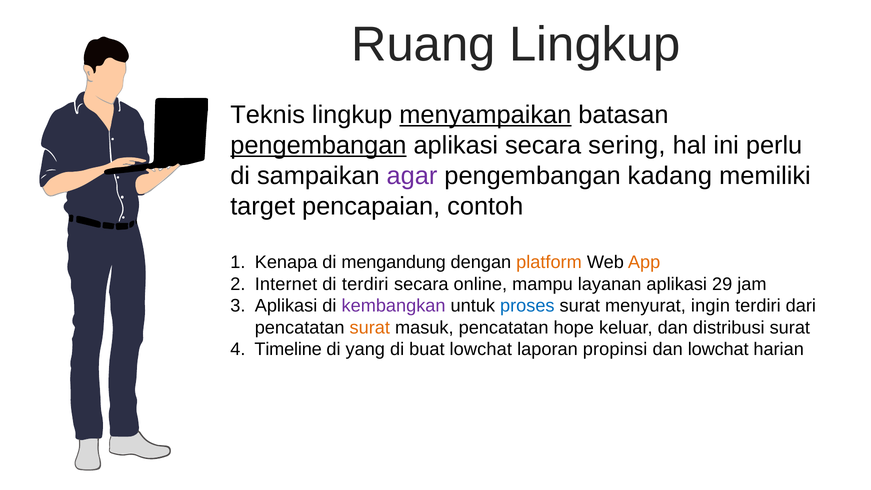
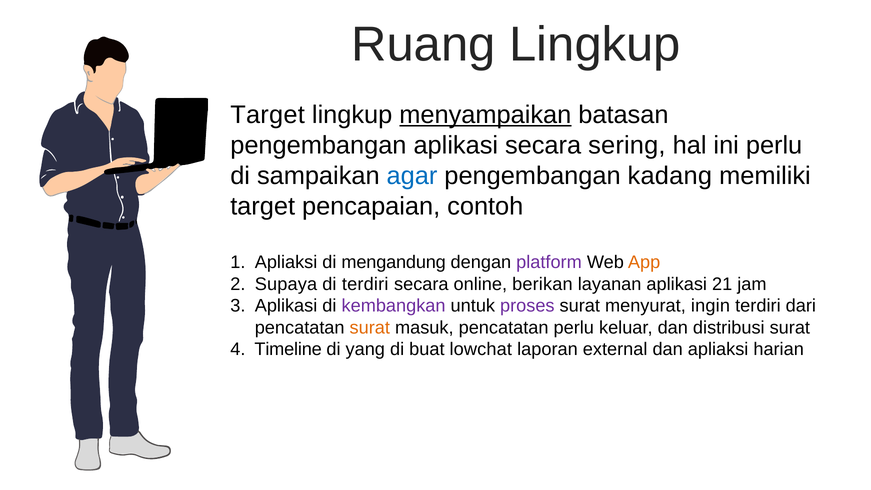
Teknis at (268, 115): Teknis -> Target
pengembangan at (318, 145) underline: present -> none
agar colour: purple -> blue
Kenapa at (286, 262): Kenapa -> Apliaksi
platform colour: orange -> purple
Internet: Internet -> Supaya
mampu: mampu -> berikan
29: 29 -> 21
proses colour: blue -> purple
pencatatan hope: hope -> perlu
propinsi: propinsi -> external
dan lowchat: lowchat -> apliaksi
